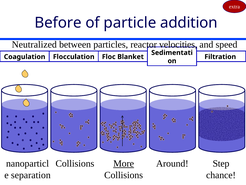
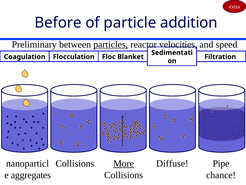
Neutralized: Neutralized -> Preliminary
particles underline: none -> present
Around: Around -> Diffuse
Step: Step -> Pipe
separation: separation -> aggregates
